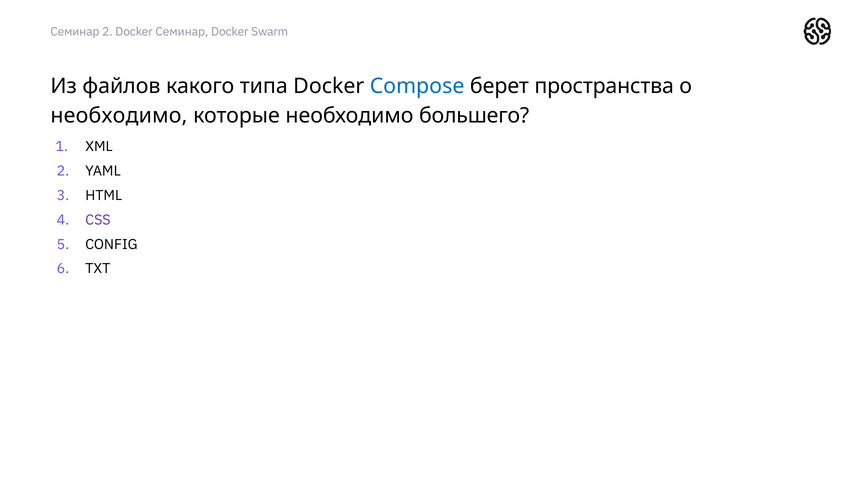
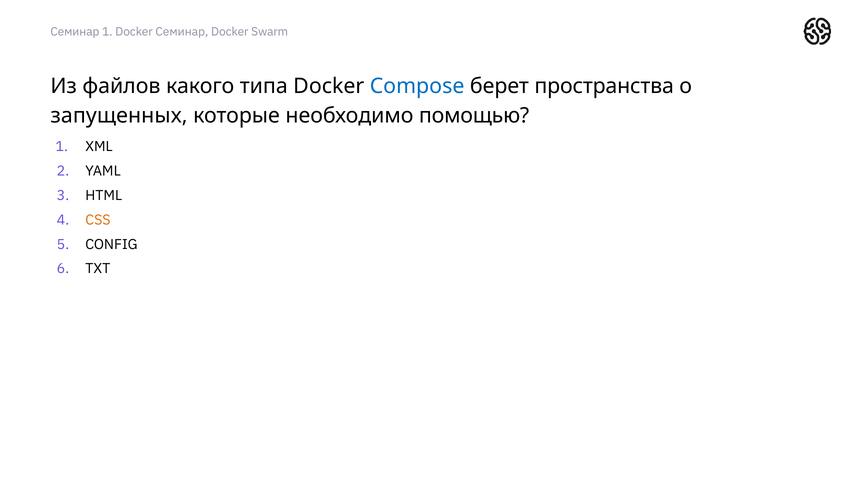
Семинар 2: 2 -> 1
необходимо at (119, 115): необходимо -> запущенных
большего: большего -> помощью
CSS colour: purple -> orange
